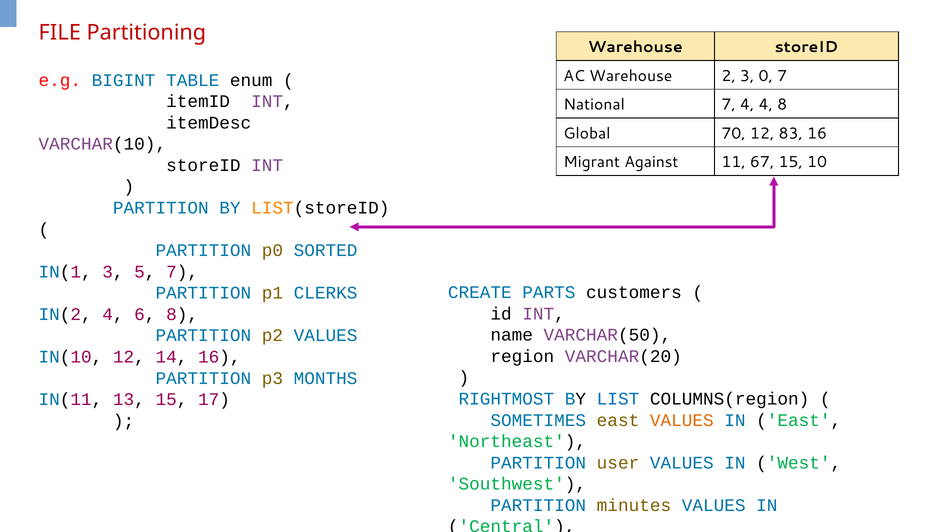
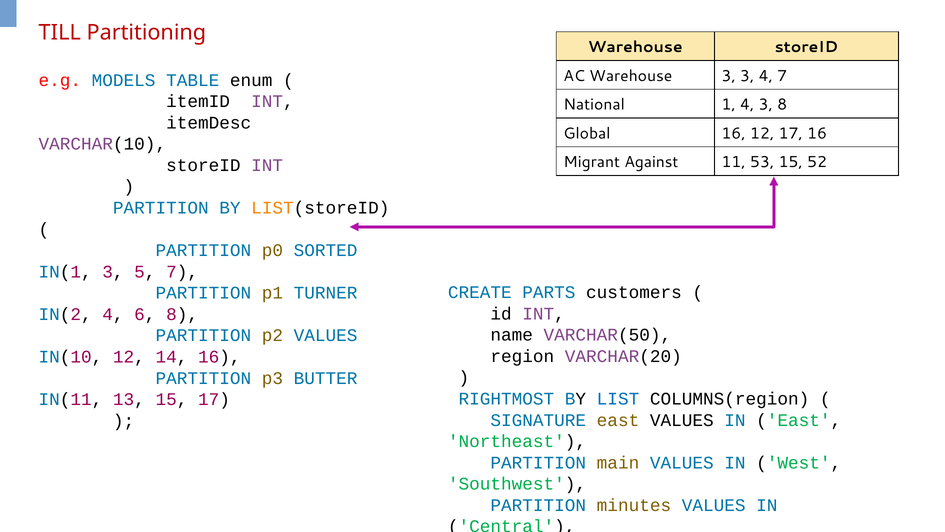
FILE: FILE -> TILL
Warehouse 2: 2 -> 3
3 0: 0 -> 4
BIGINT: BIGINT -> MODELS
National 7: 7 -> 1
4 4: 4 -> 3
Global 70: 70 -> 16
12 83: 83 -> 17
67: 67 -> 53
10: 10 -> 52
CLERKS: CLERKS -> TURNER
MONTHS: MONTHS -> BUTTER
SOMETIMES: SOMETIMES -> SIGNATURE
VALUES at (682, 420) colour: orange -> black
user: user -> main
